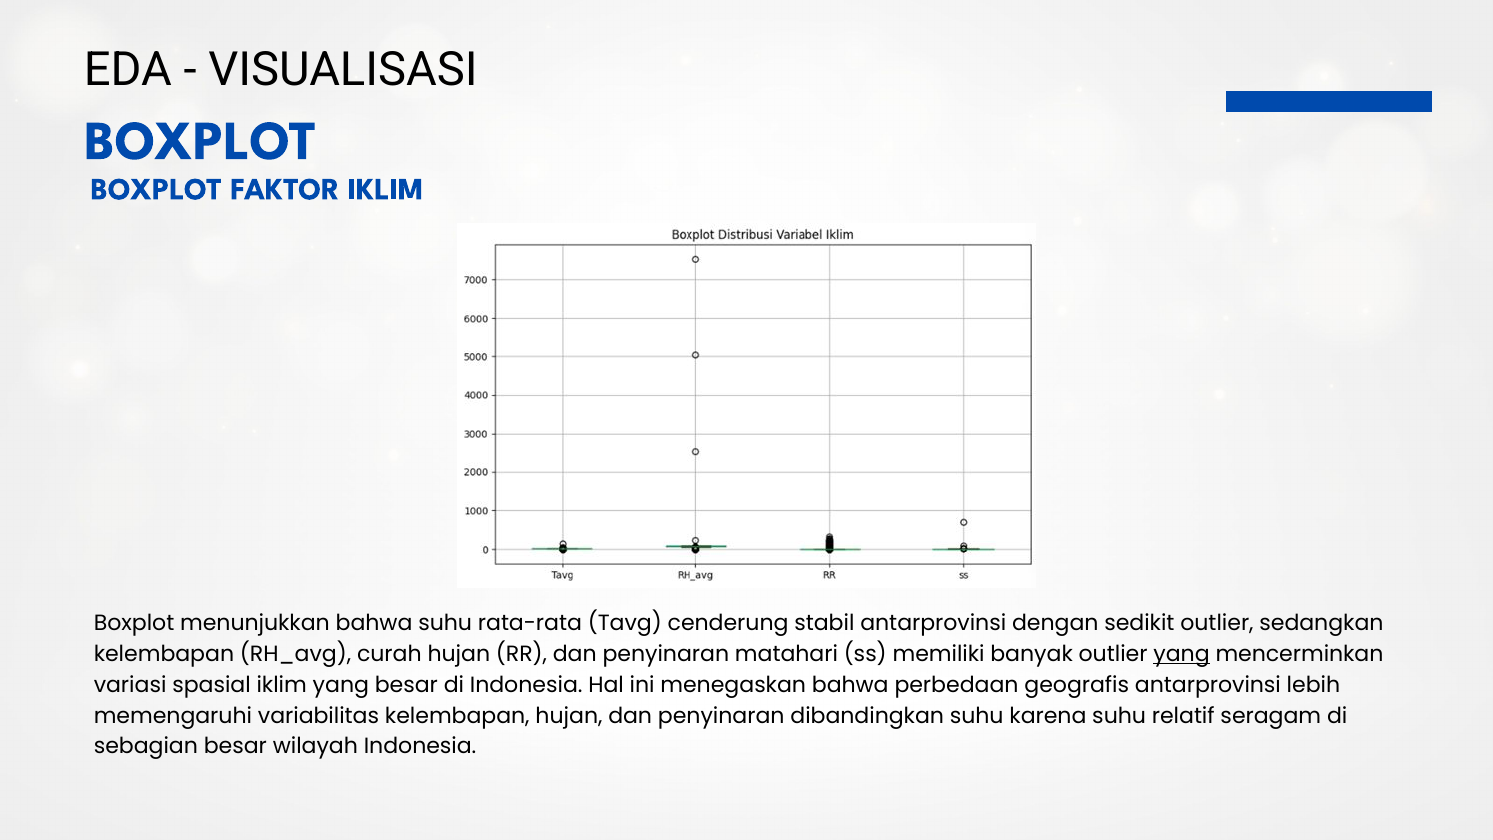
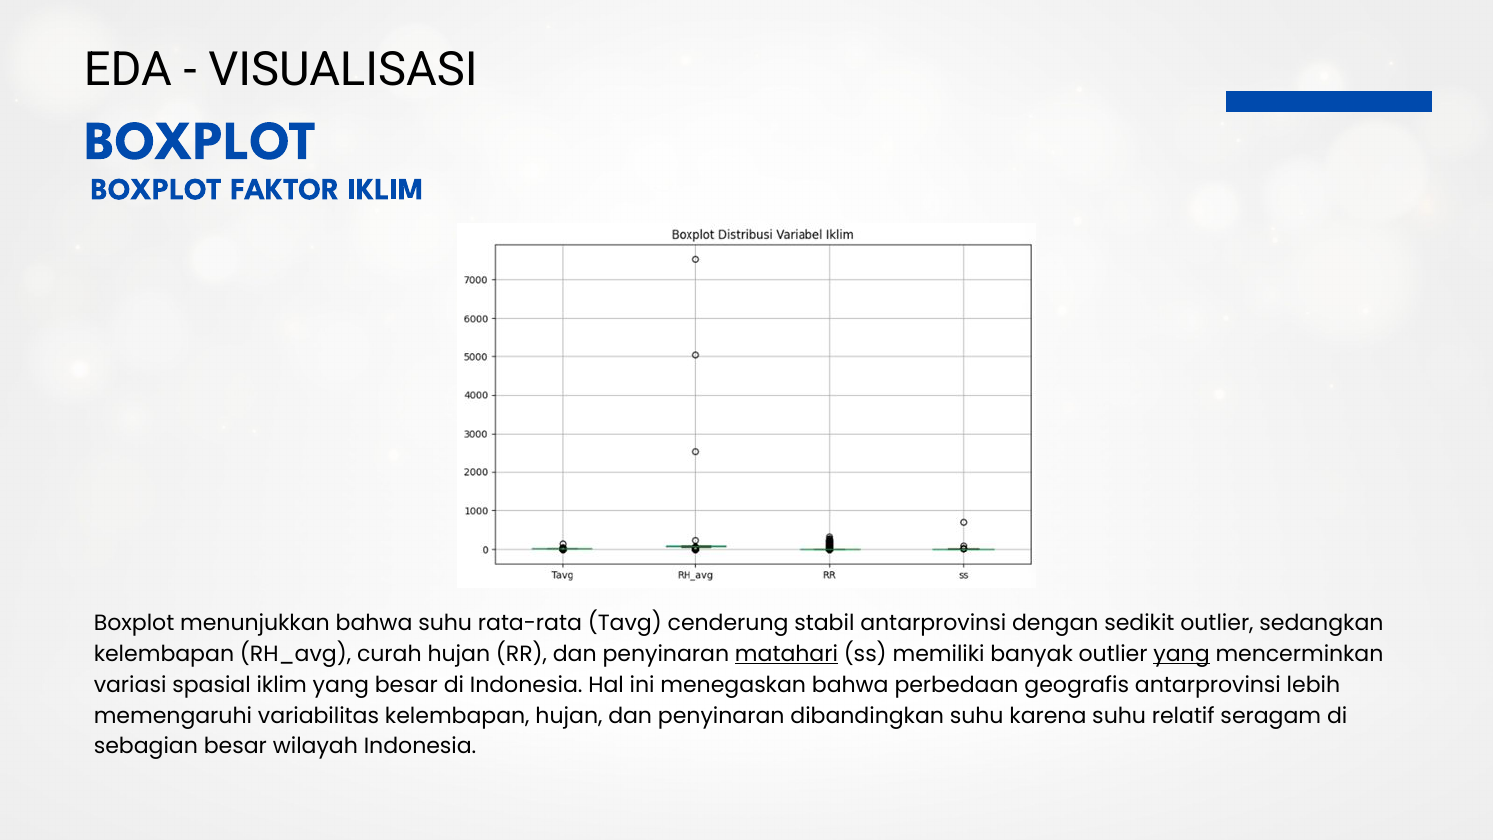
matahari underline: none -> present
